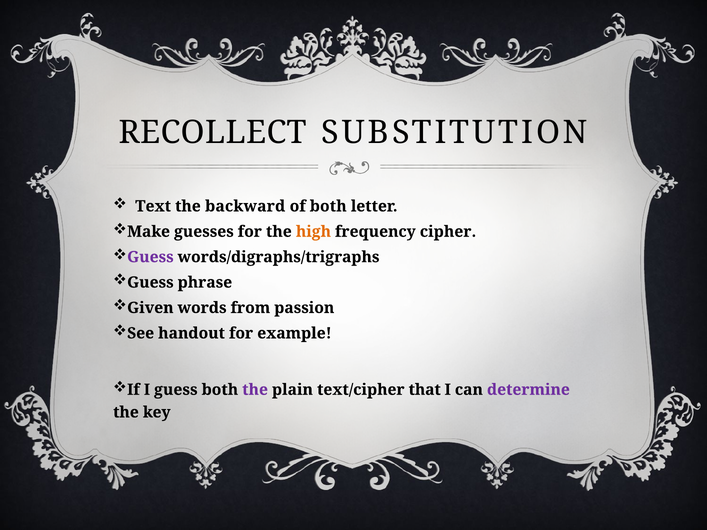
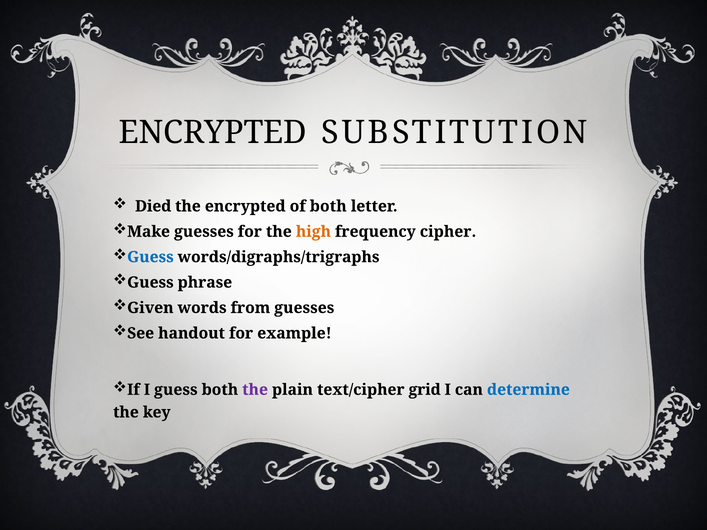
RECOLLECT at (213, 132): RECOLLECT -> ENCRYPTED
Text: Text -> Died
the backward: backward -> encrypted
Guess at (150, 257) colour: purple -> blue
from passion: passion -> guesses
that: that -> grid
determine colour: purple -> blue
